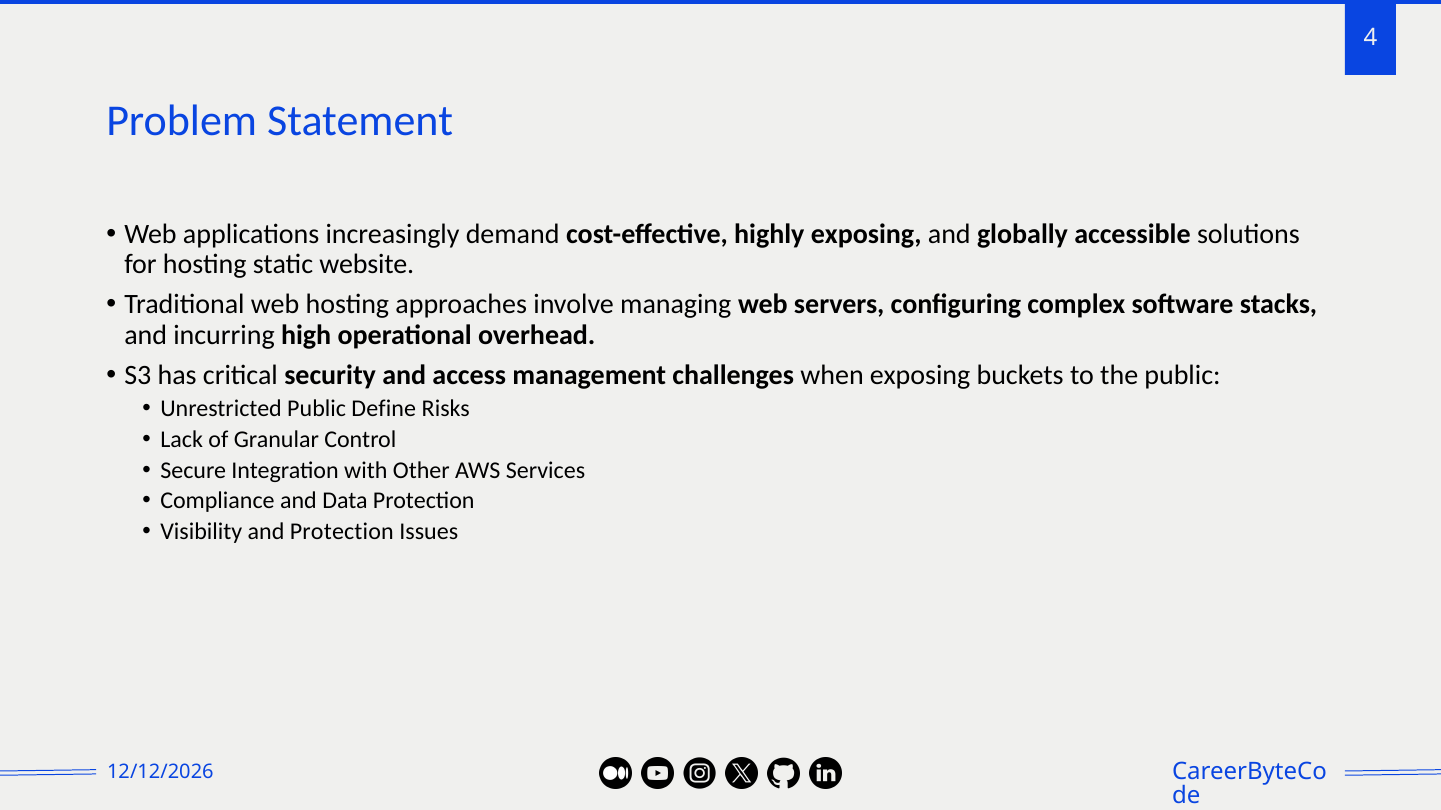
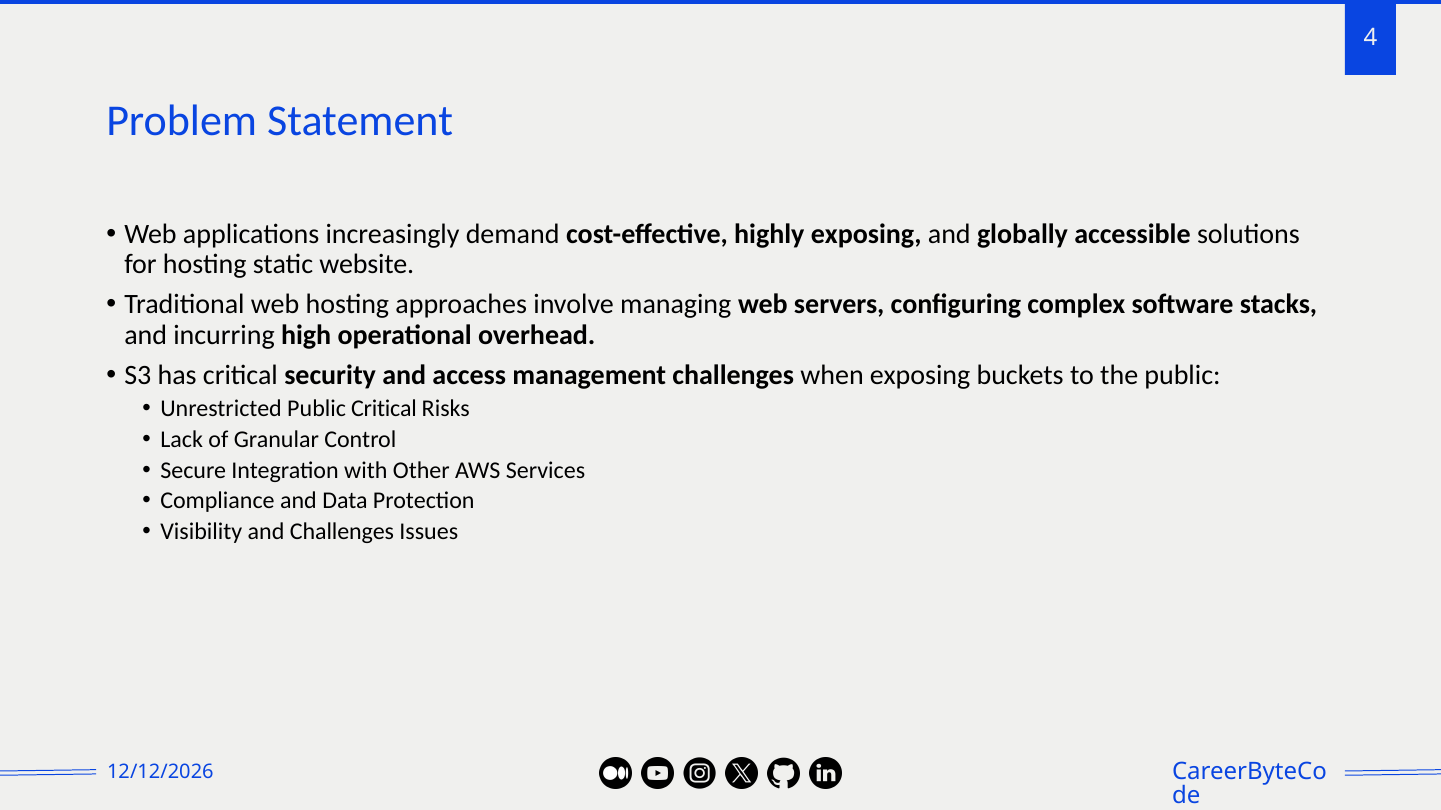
Public Define: Define -> Critical
and Protection: Protection -> Challenges
